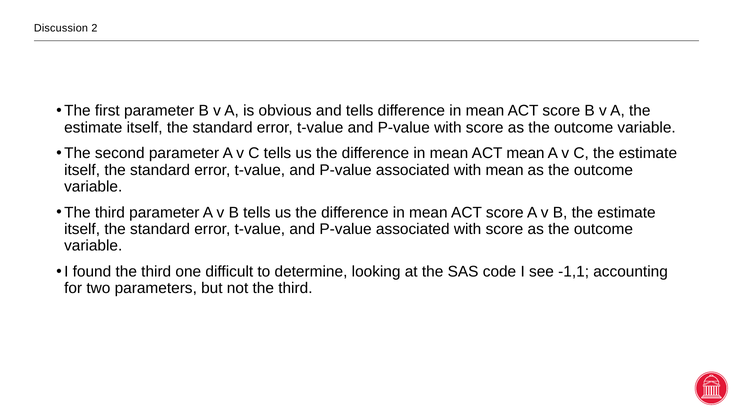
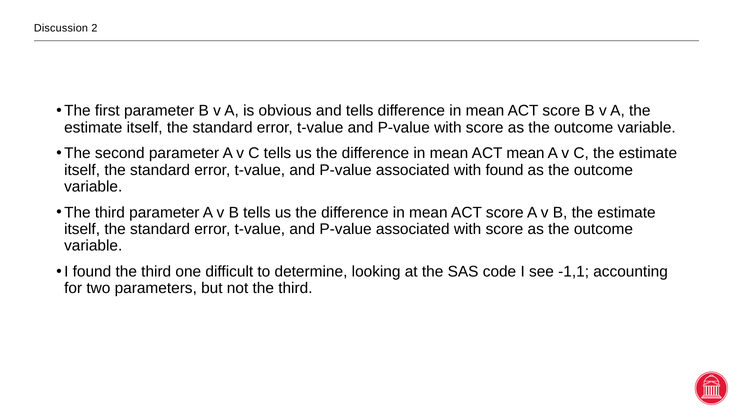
with mean: mean -> found
